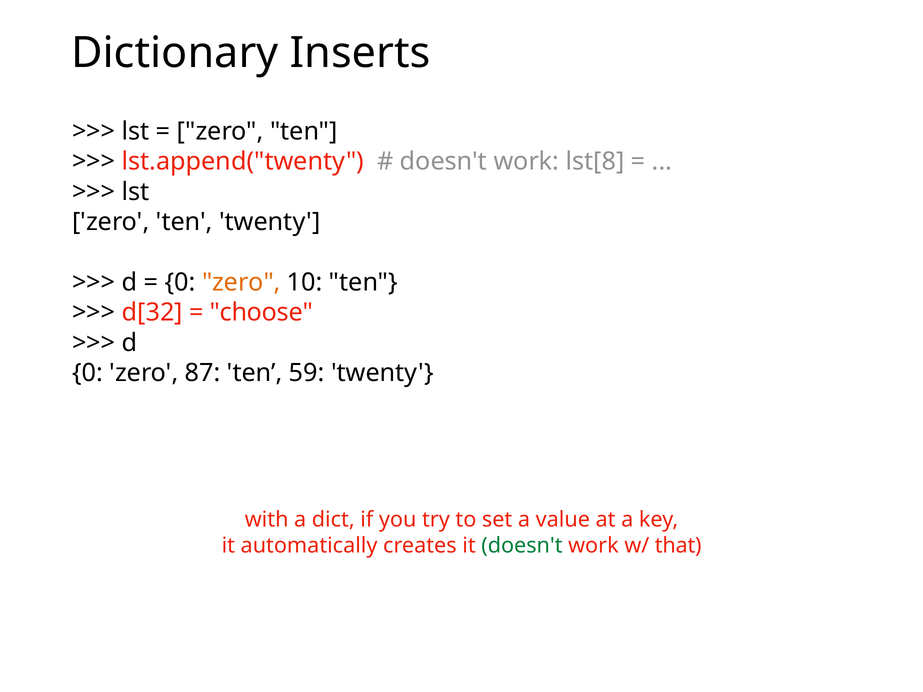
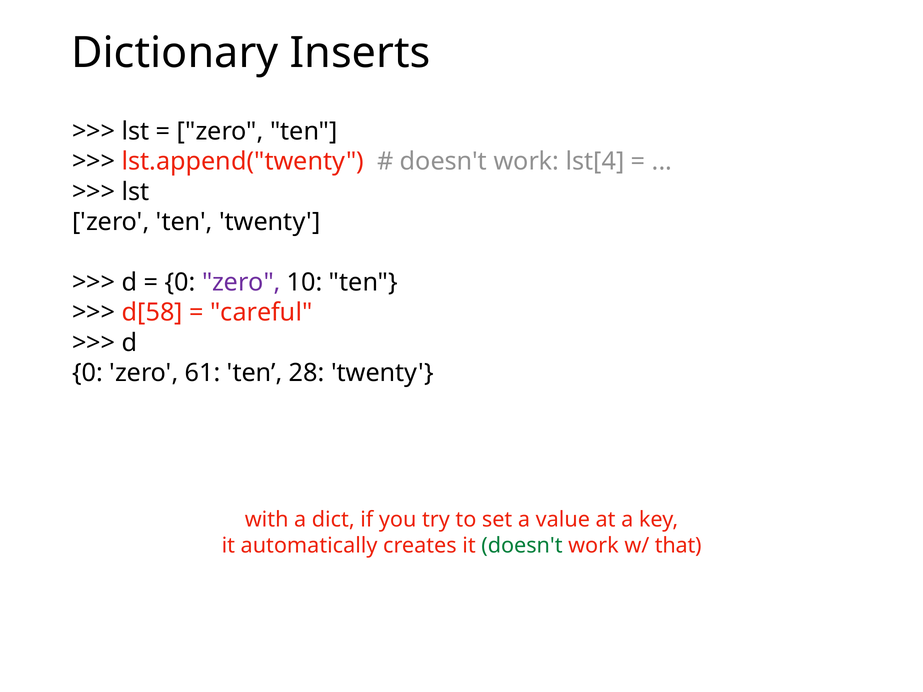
lst[8: lst[8 -> lst[4
zero at (241, 282) colour: orange -> purple
d[32: d[32 -> d[58
choose: choose -> careful
87: 87 -> 61
59: 59 -> 28
